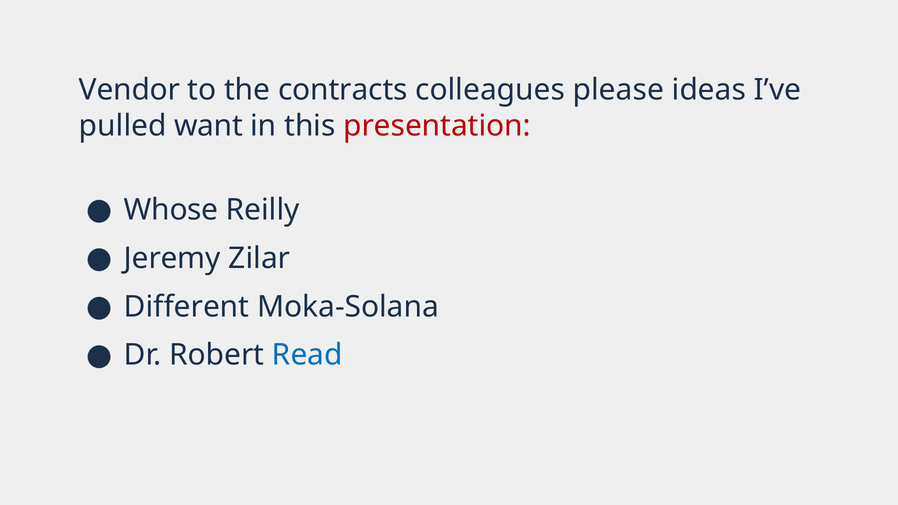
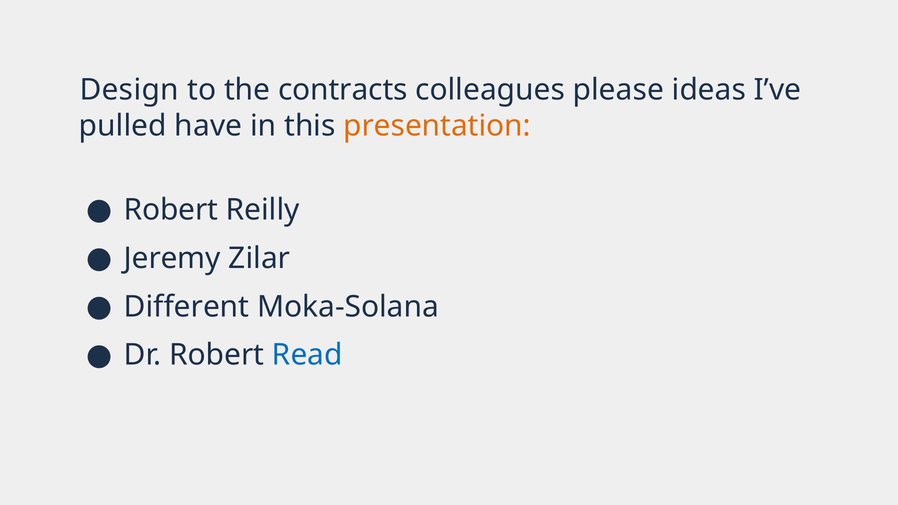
Vendor: Vendor -> Design
want: want -> have
presentation colour: red -> orange
Whose at (171, 210): Whose -> Robert
